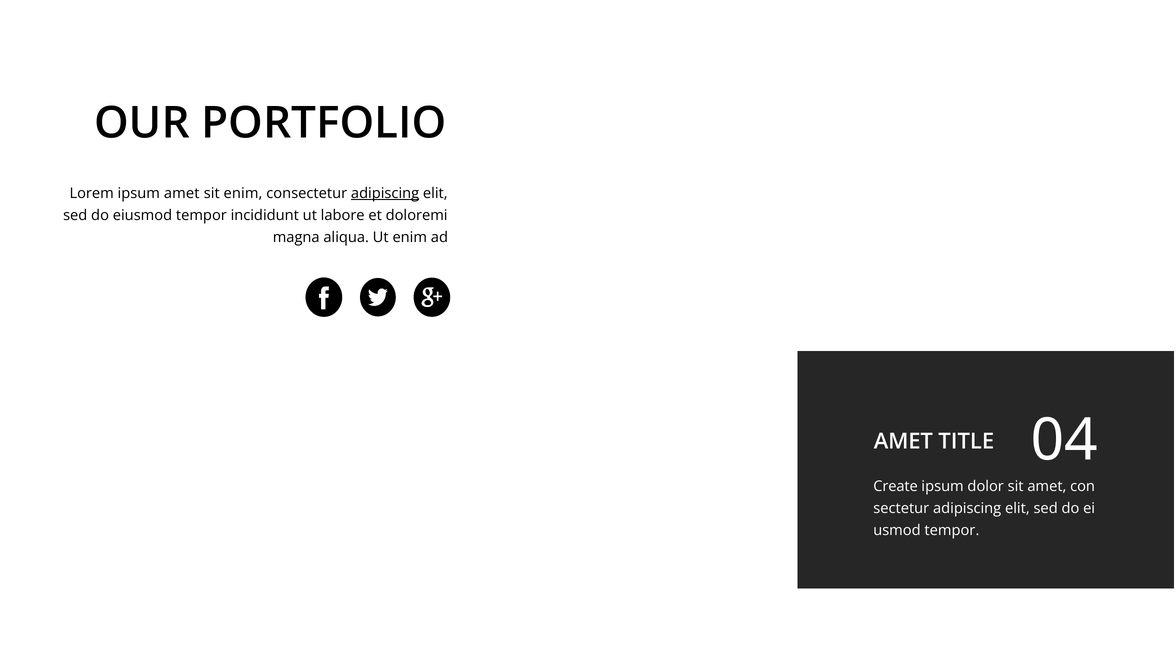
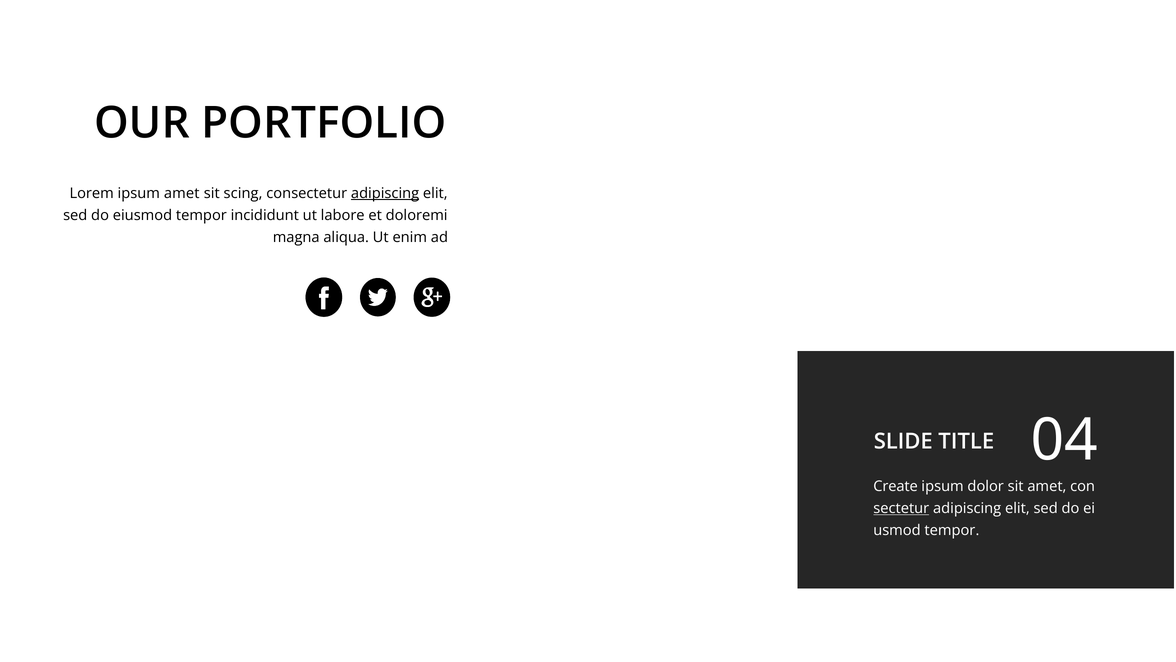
sit enim: enim -> scing
AMET at (903, 441): AMET -> SLIDE
sectetur underline: none -> present
